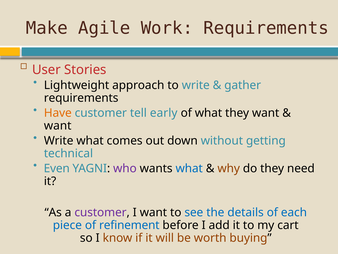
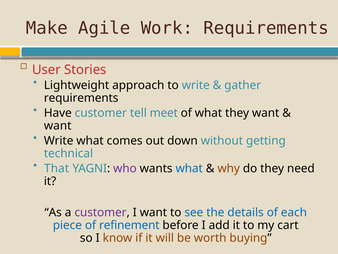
Have colour: orange -> black
early: early -> meet
Even: Even -> That
